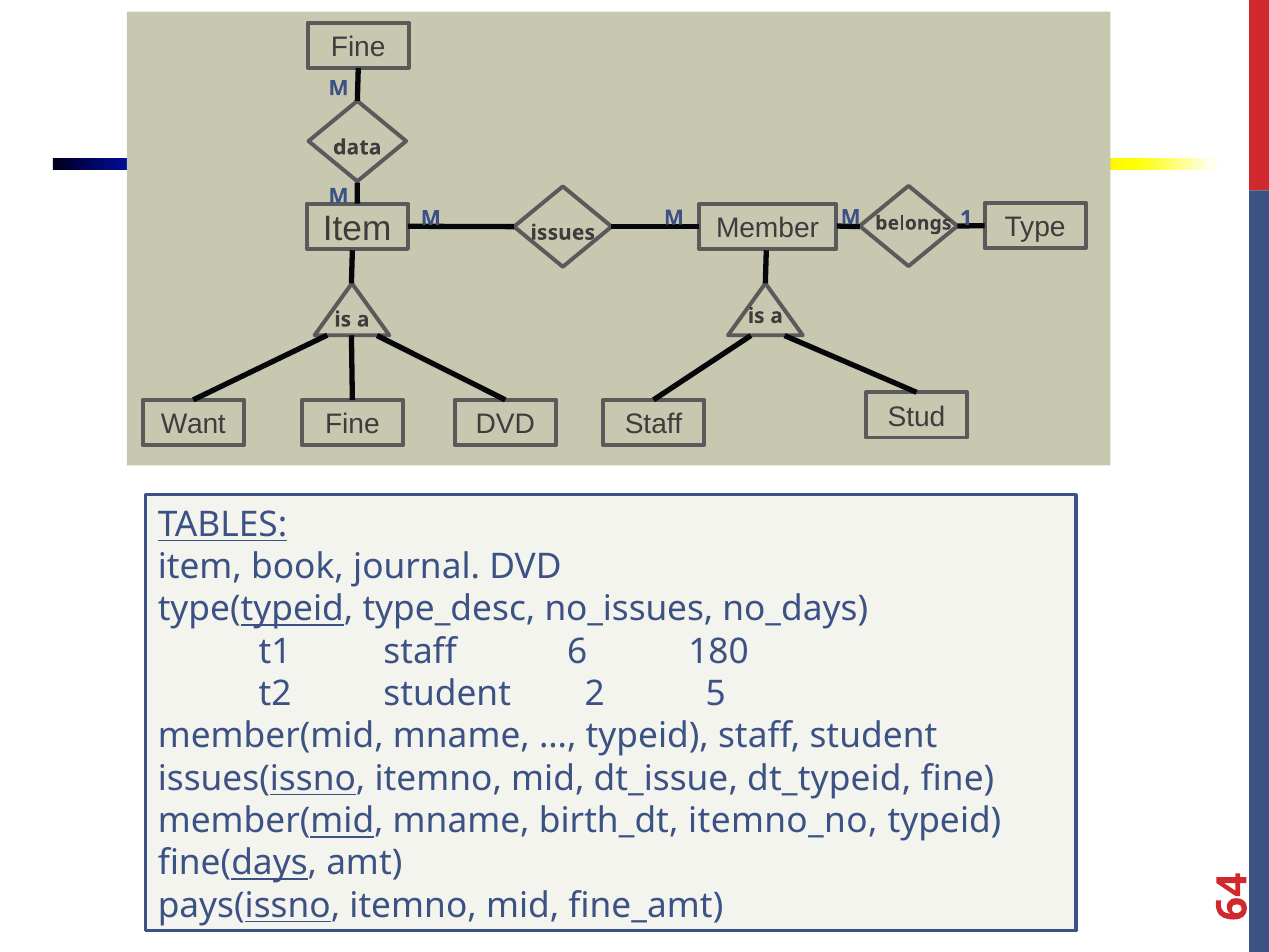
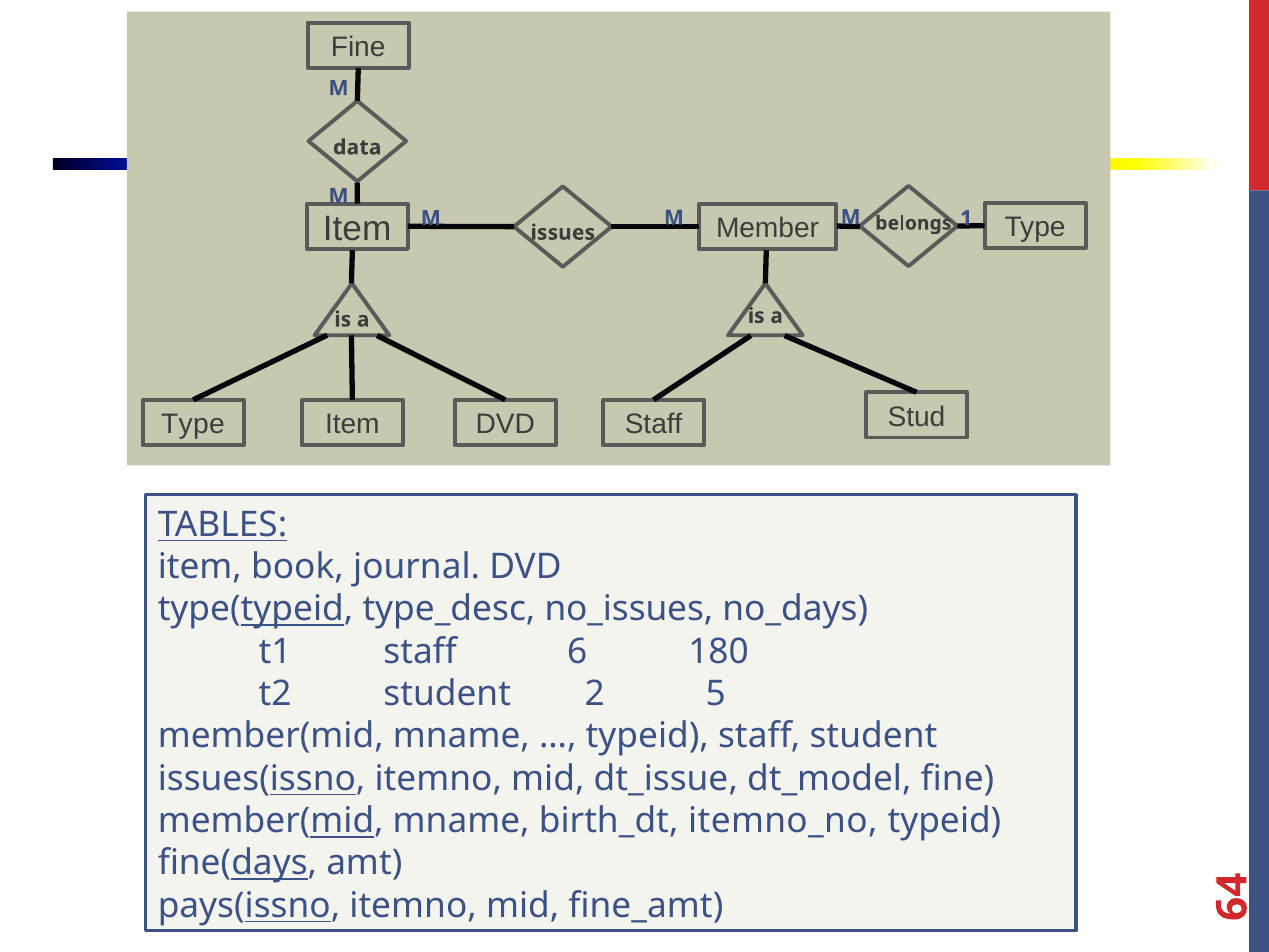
Want at (193, 424): Want -> Type
Fine at (352, 424): Fine -> Item
dt_typeid: dt_typeid -> dt_model
